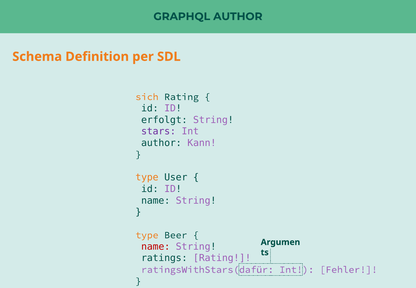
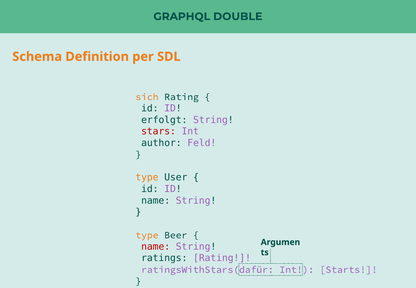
GRAPHQL AUTHOR: AUTHOR -> DOUBLE
stars colour: purple -> red
Kann: Kann -> Feld
Fehler: Fehler -> Starts
